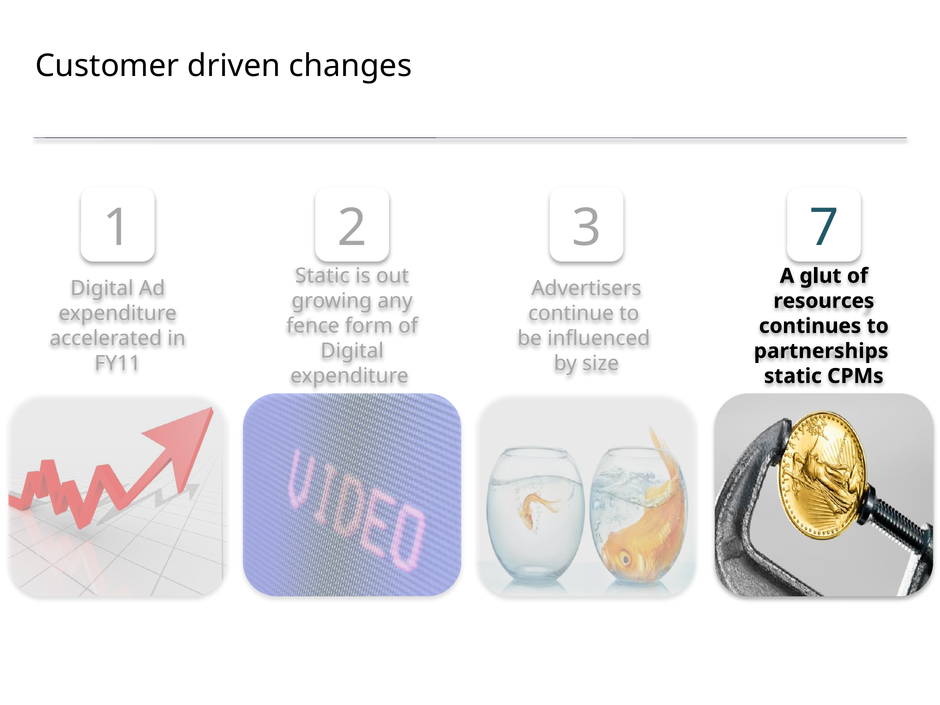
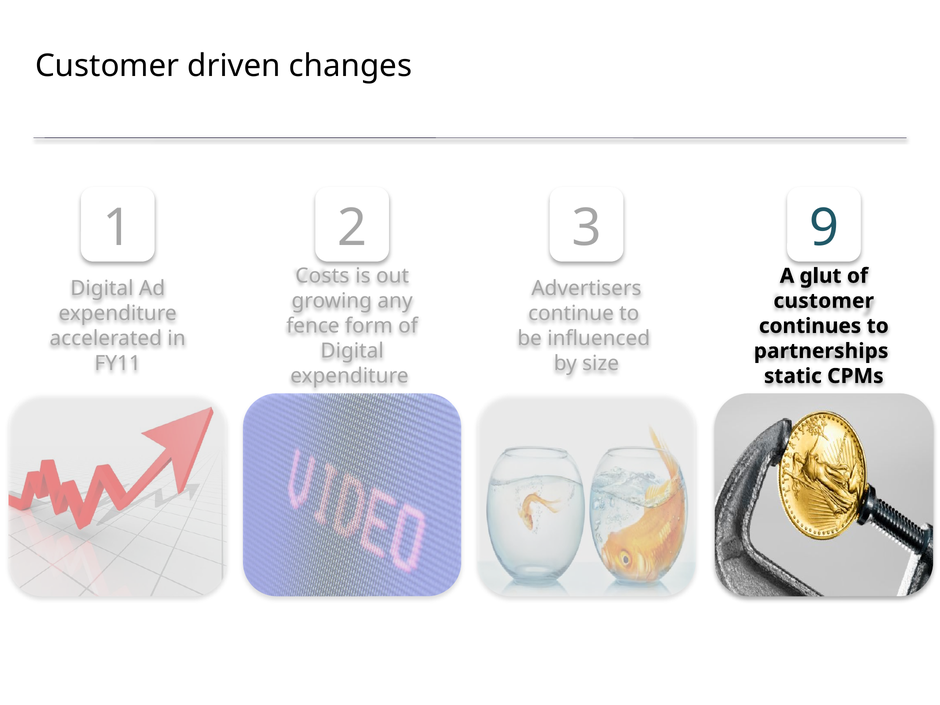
7: 7 -> 9
Static at (322, 276): Static -> Costs
resources at (824, 301): resources -> customer
